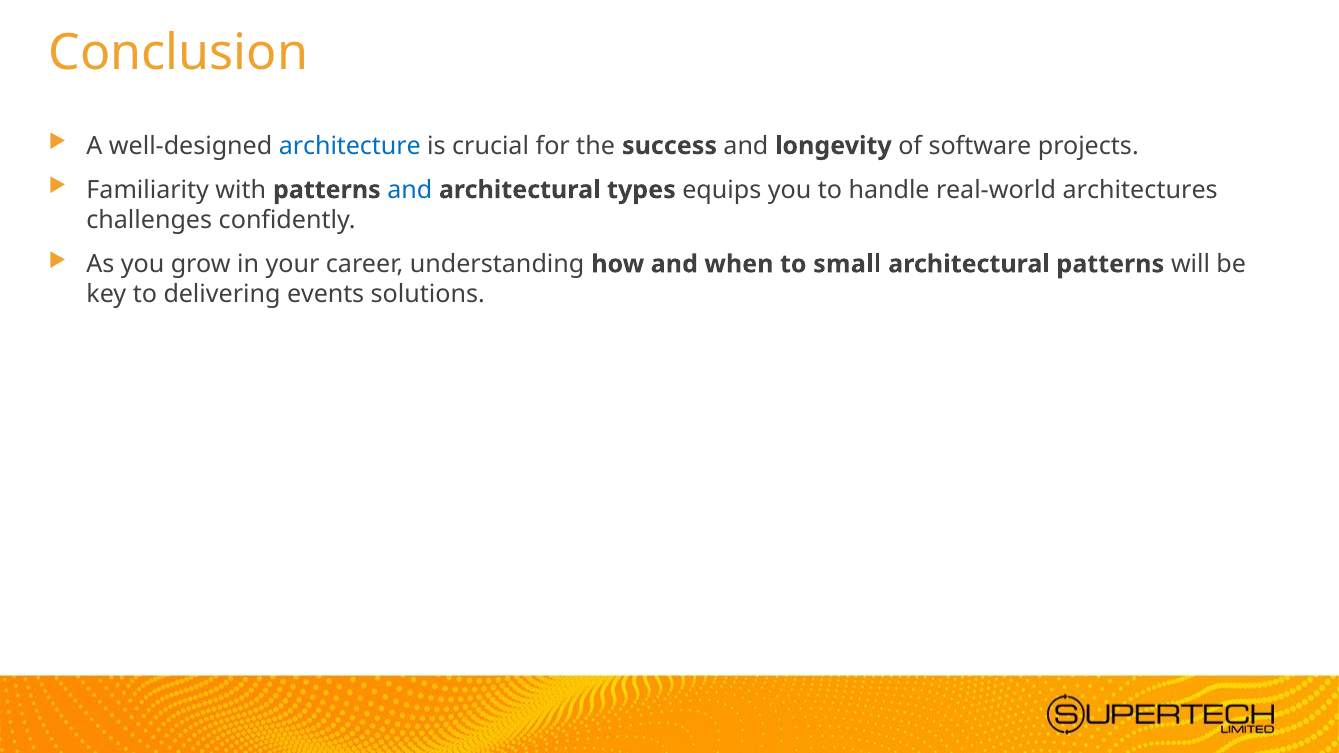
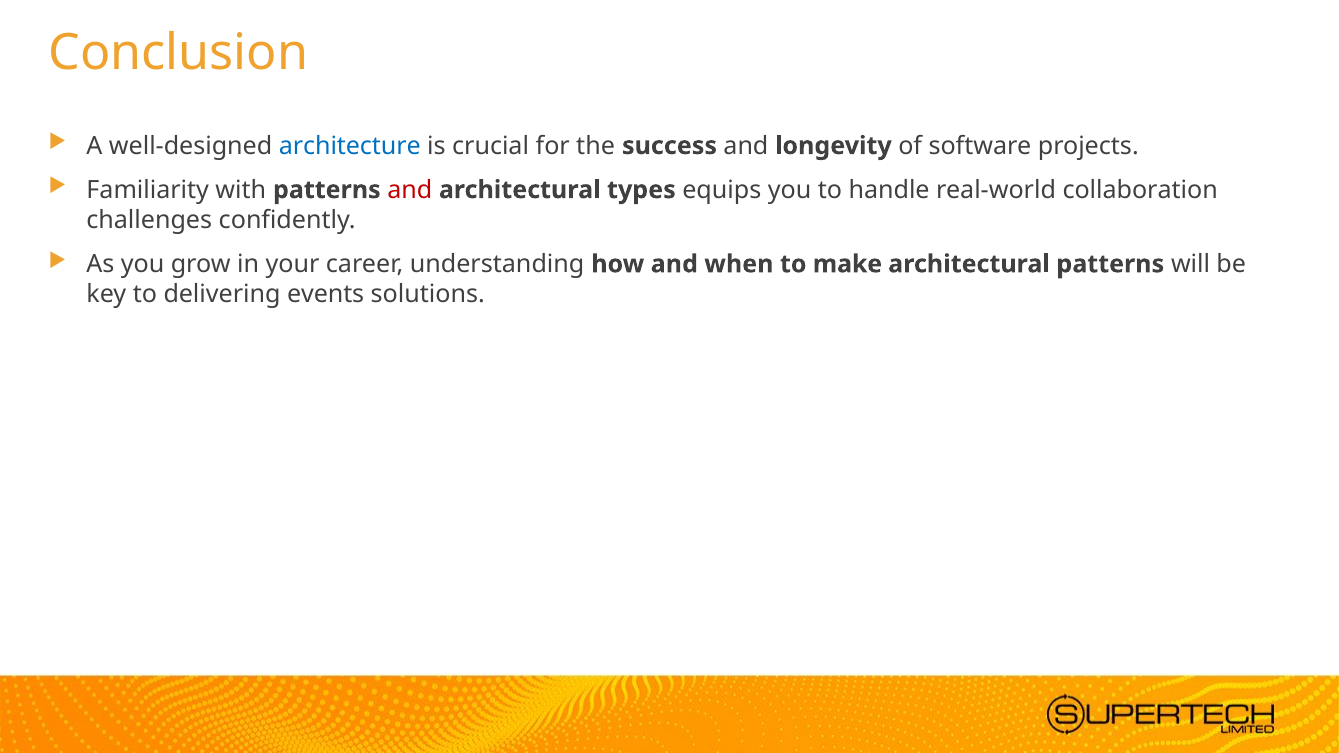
and at (410, 190) colour: blue -> red
architectures: architectures -> collaboration
small: small -> make
